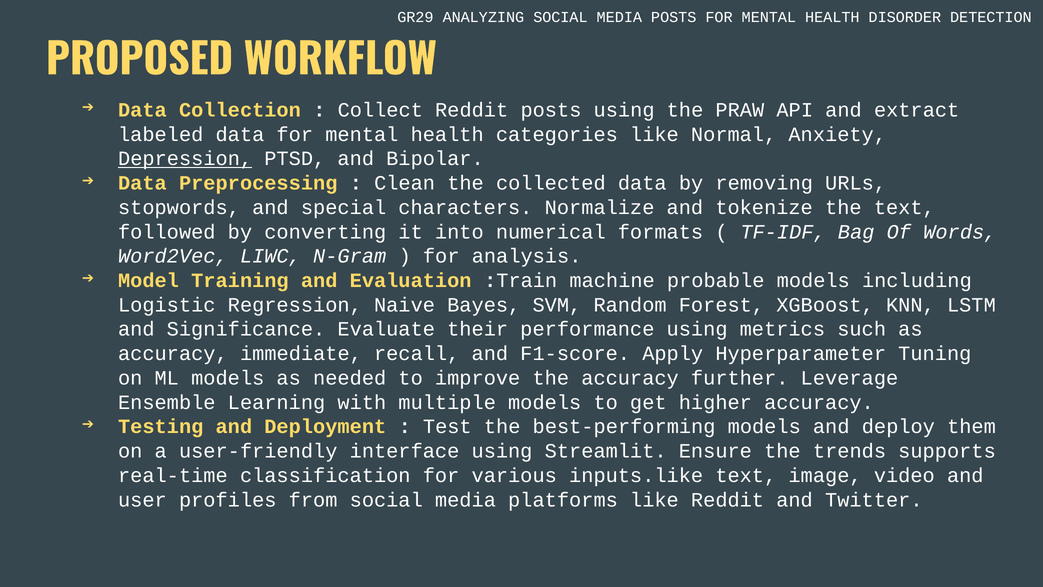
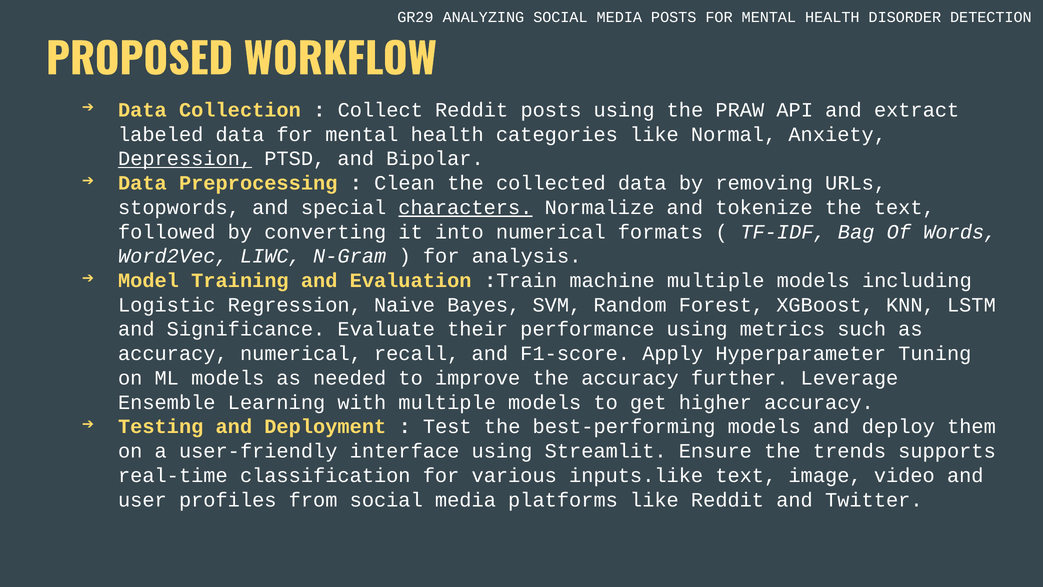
characters underline: none -> present
machine probable: probable -> multiple
accuracy immediate: immediate -> numerical
